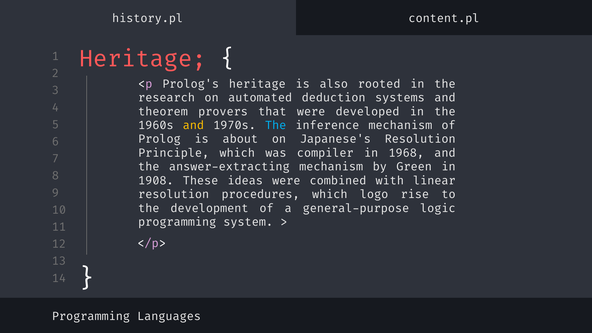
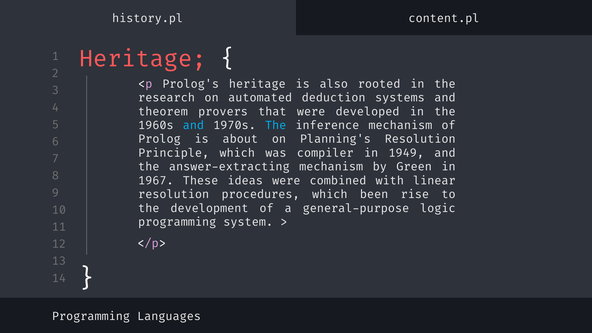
and at (193, 125) colour: yellow -> light blue
Japanese's: Japanese's -> Planning's
1968: 1968 -> 1949
1908: 1908 -> 1967
logo: logo -> been
